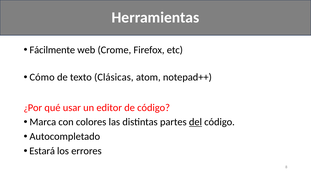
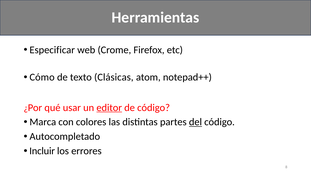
Fácilmente: Fácilmente -> Especificar
editor underline: none -> present
Estará: Estará -> Incluir
